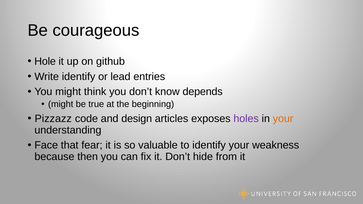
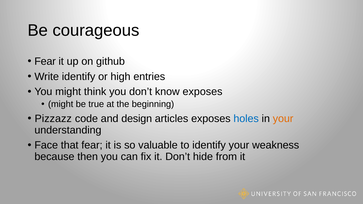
Hole at (45, 61): Hole -> Fear
lead: lead -> high
know depends: depends -> exposes
holes colour: purple -> blue
